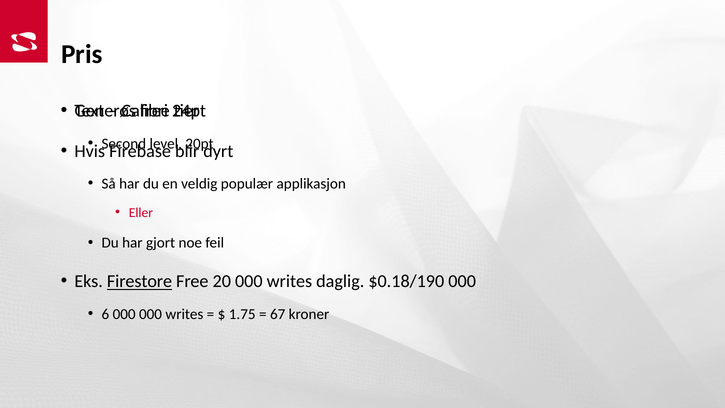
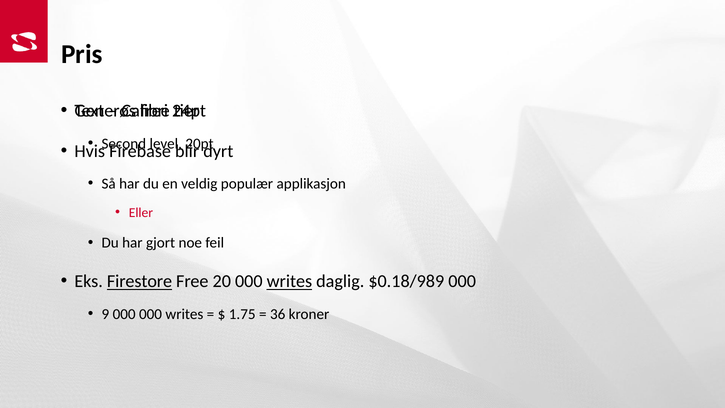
writes at (289, 281) underline: none -> present
$0.18/190: $0.18/190 -> $0.18/989
6: 6 -> 9
67: 67 -> 36
